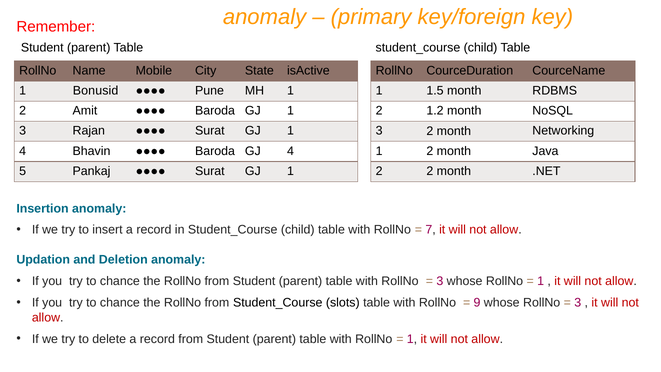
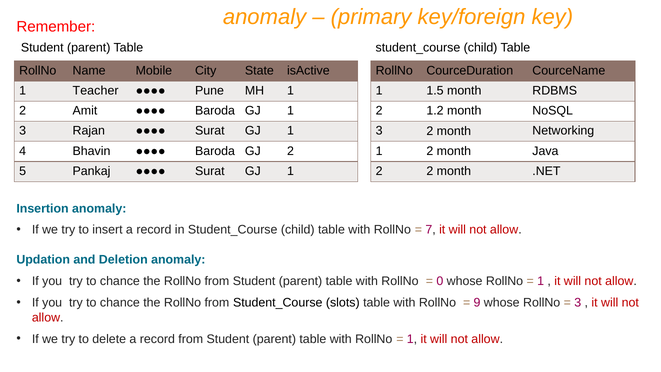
Bonusid: Bonusid -> Teacher
GJ 4: 4 -> 2
3 at (440, 281): 3 -> 0
